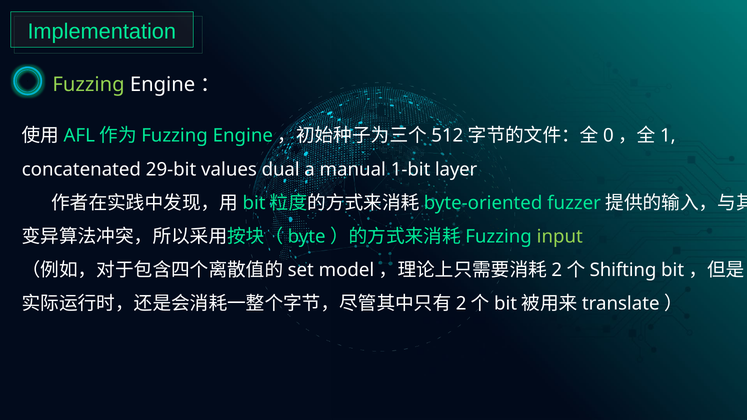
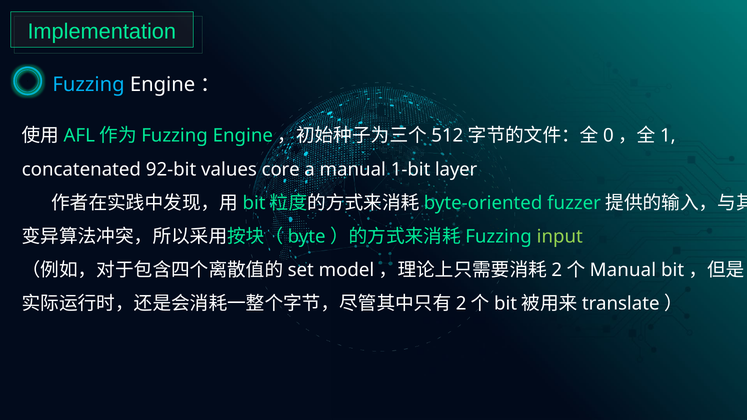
Fuzzing at (89, 84) colour: light green -> light blue
29-bit: 29-bit -> 92-bit
dual: dual -> core
Shifting at (623, 270): Shifting -> Manual
